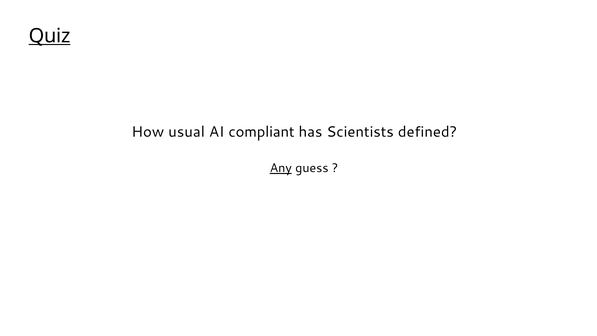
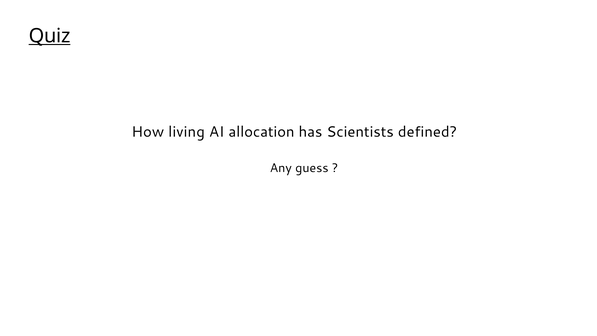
usual: usual -> living
compliant: compliant -> allocation
Any underline: present -> none
